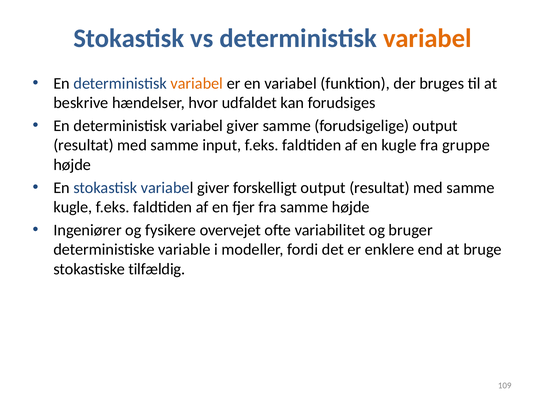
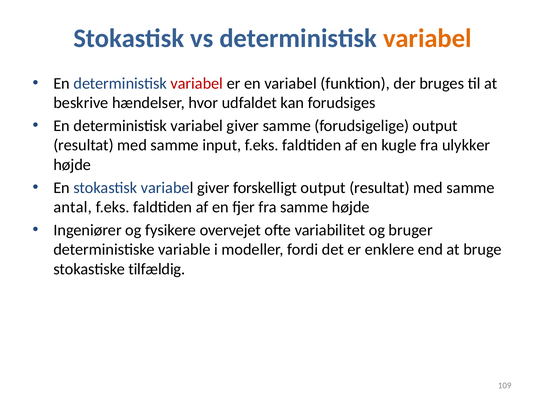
variabel at (197, 83) colour: orange -> red
gruppe: gruppe -> ulykker
kugle at (73, 207): kugle -> antal
